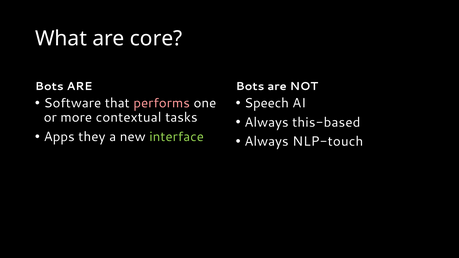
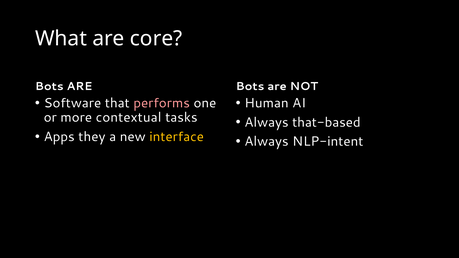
Speech: Speech -> Human
this-based: this-based -> that-based
interface colour: light green -> yellow
NLP-touch: NLP-touch -> NLP-intent
